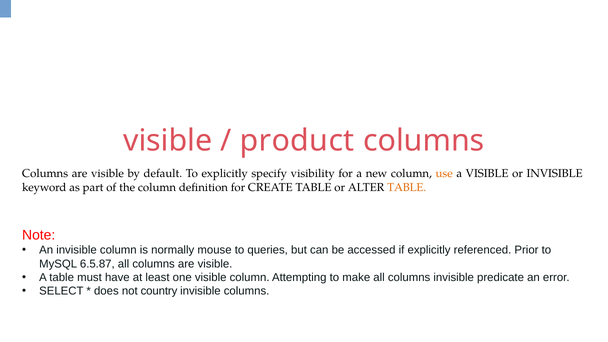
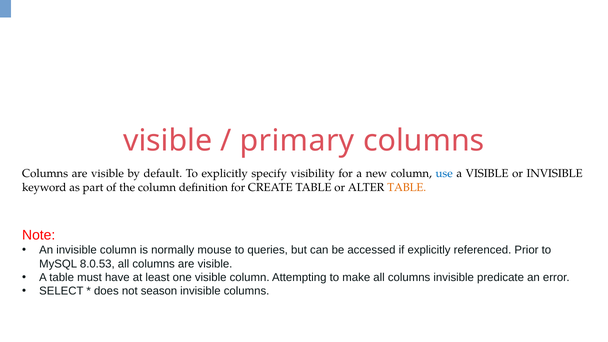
product: product -> primary
use colour: orange -> blue
6.5.87: 6.5.87 -> 8.0.53
country: country -> season
